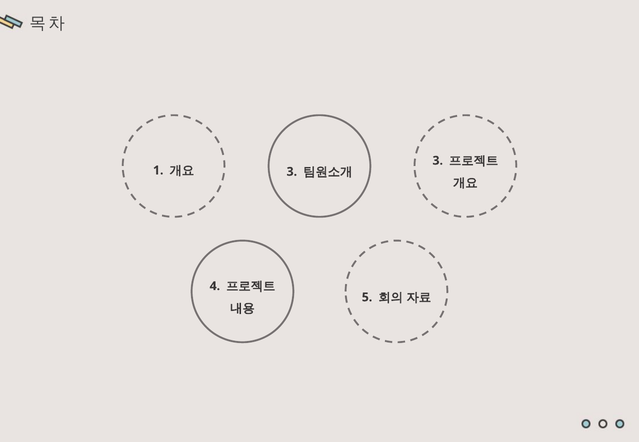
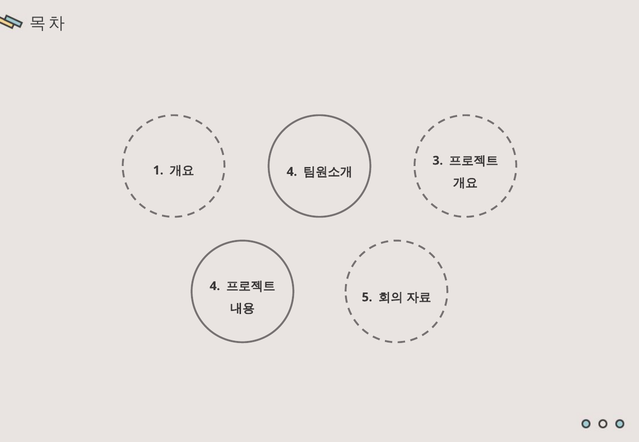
3 at (292, 172): 3 -> 4
